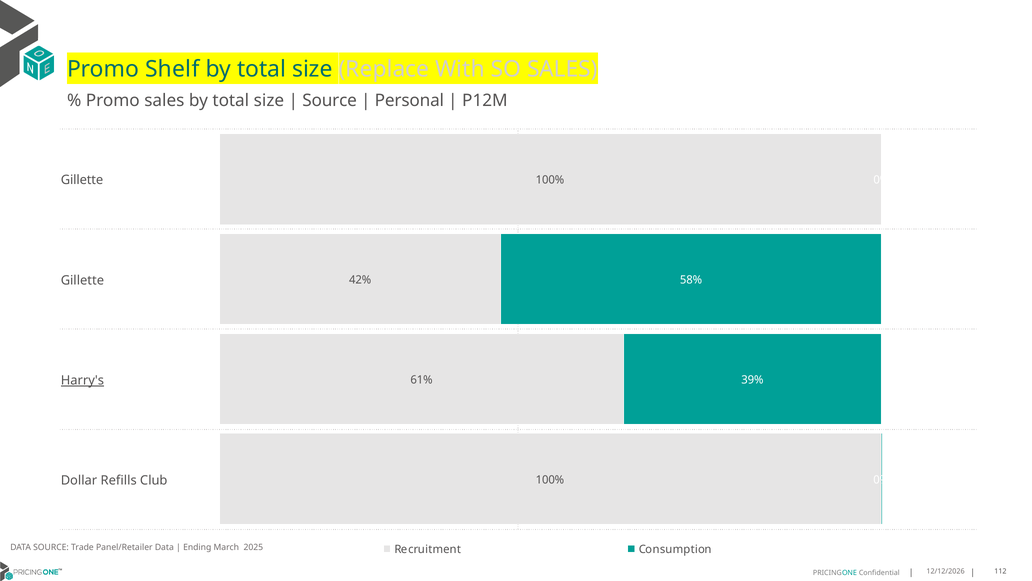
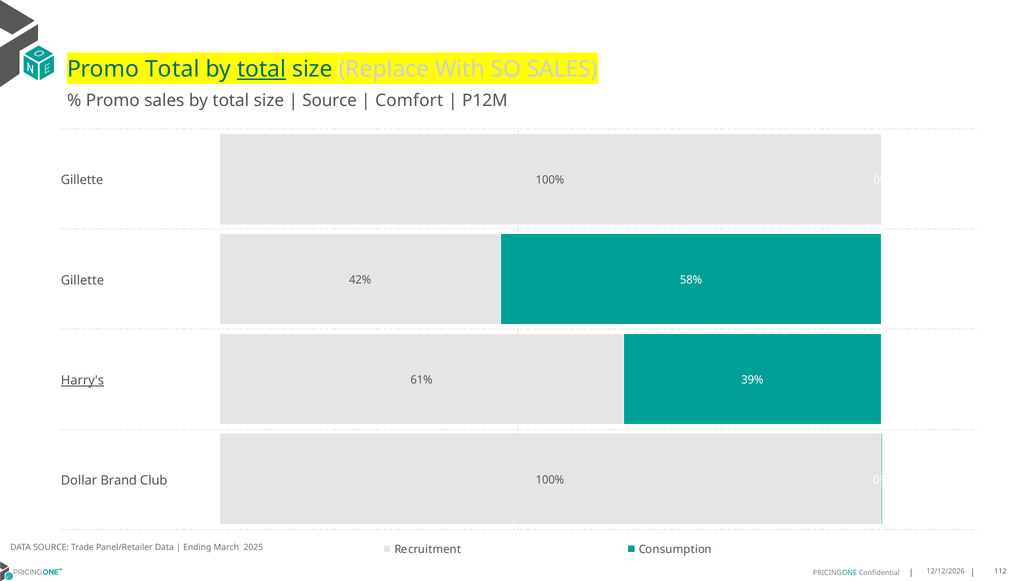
Promo Shelf: Shelf -> Total
total at (262, 69) underline: none -> present
Personal: Personal -> Comfort
Refills: Refills -> Brand
